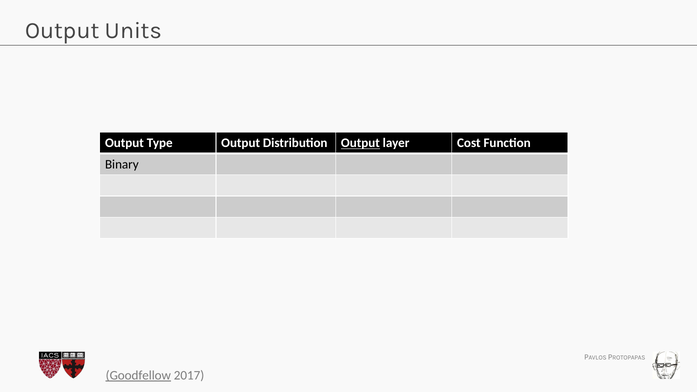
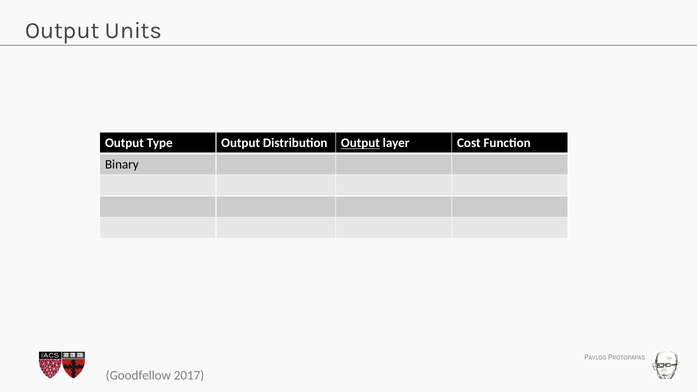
Goodfellow underline: present -> none
